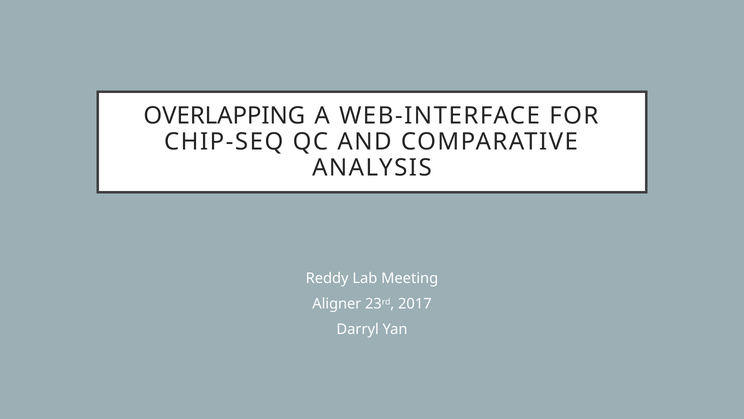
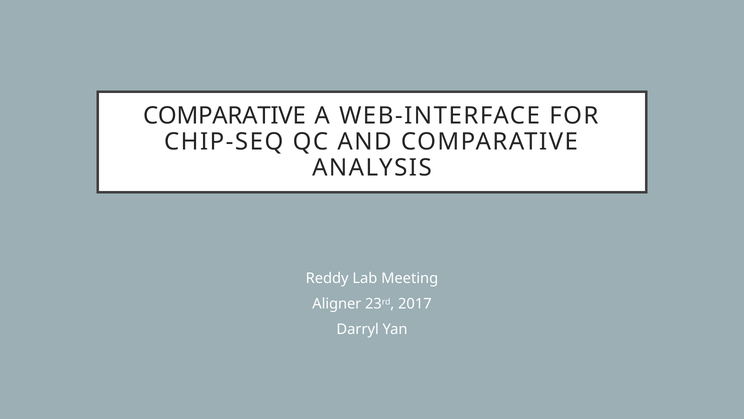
OVERLAPPING at (224, 116): OVERLAPPING -> COMPARATIVE
